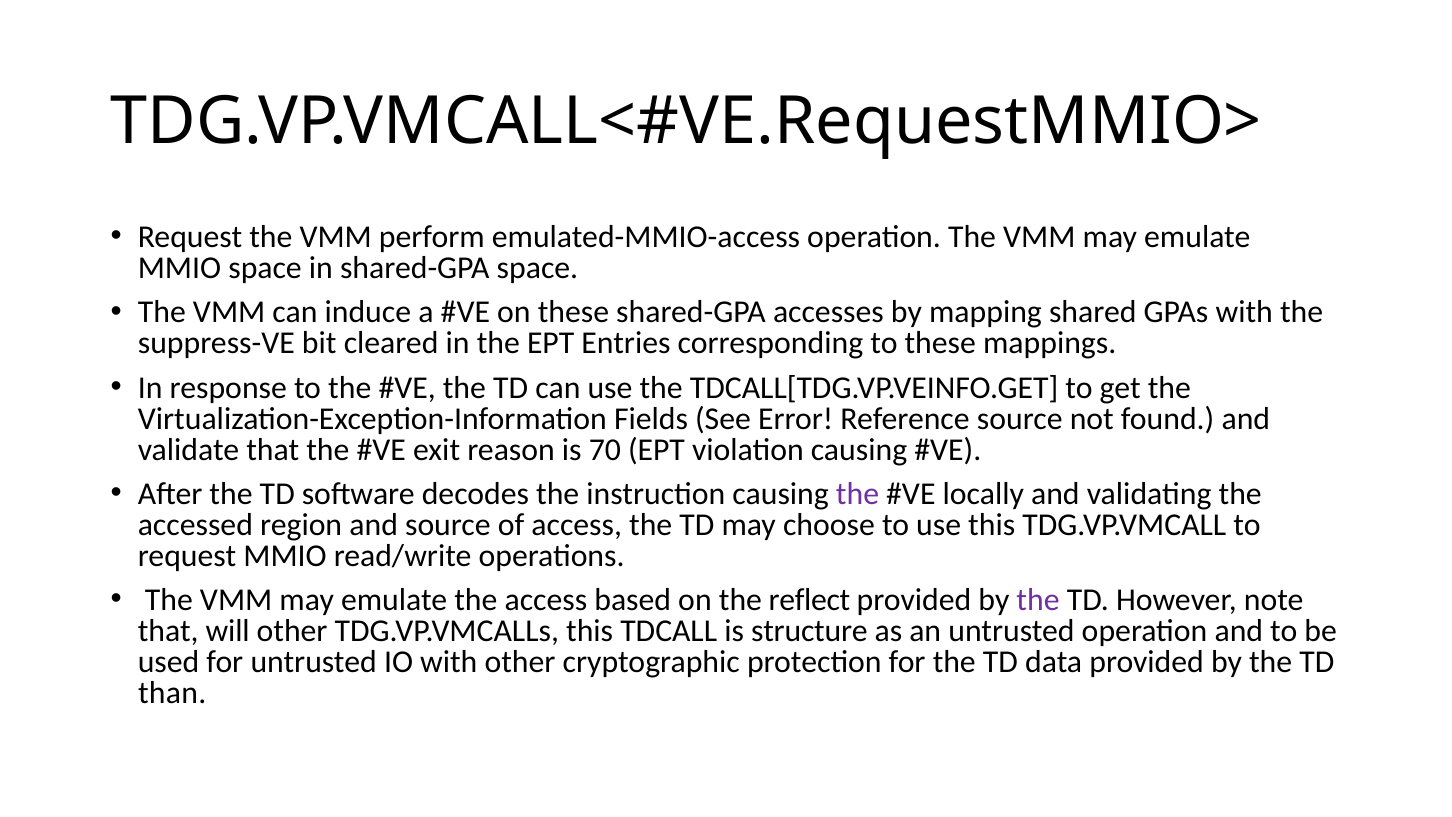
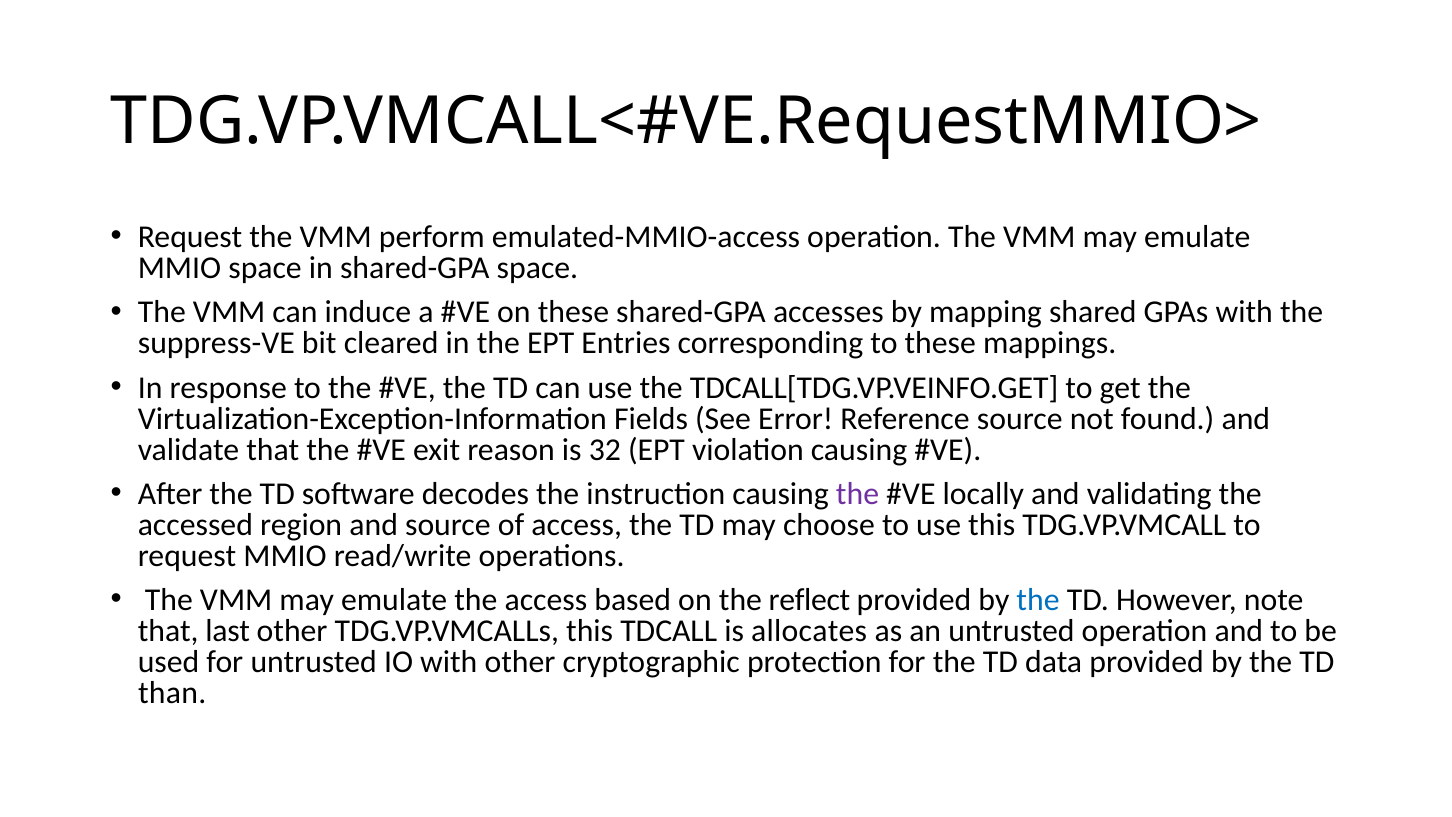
70: 70 -> 32
the at (1038, 600) colour: purple -> blue
will: will -> last
structure: structure -> allocates
